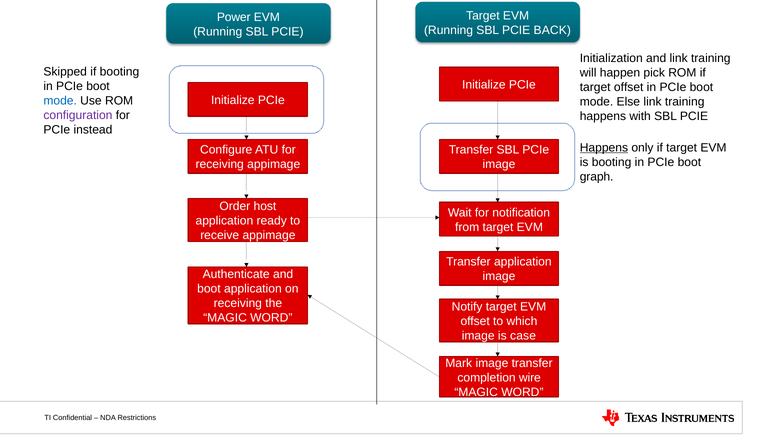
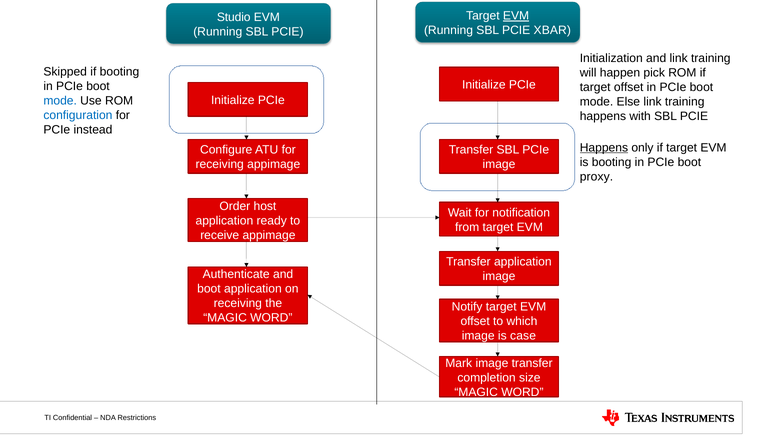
EVM at (516, 16) underline: none -> present
Power: Power -> Studio
BACK: BACK -> XBAR
configuration colour: purple -> blue
graph: graph -> proxy
wire: wire -> size
